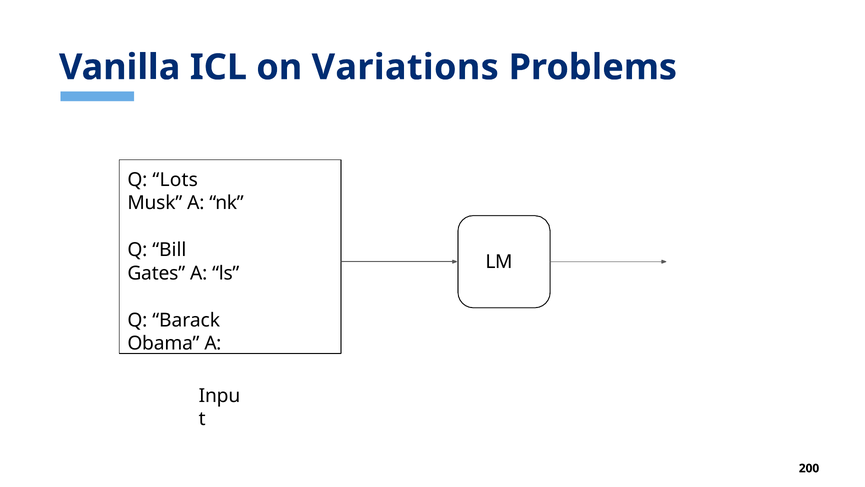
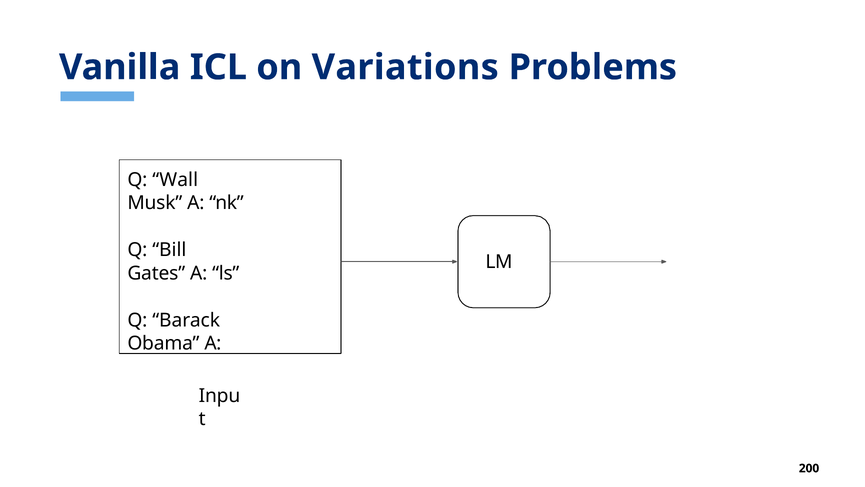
Lots: Lots -> Wall
